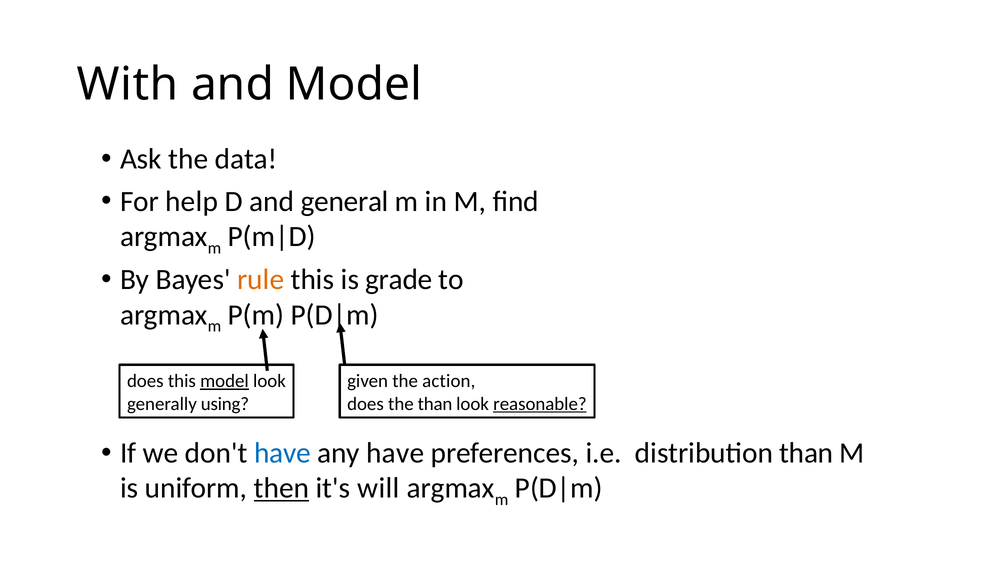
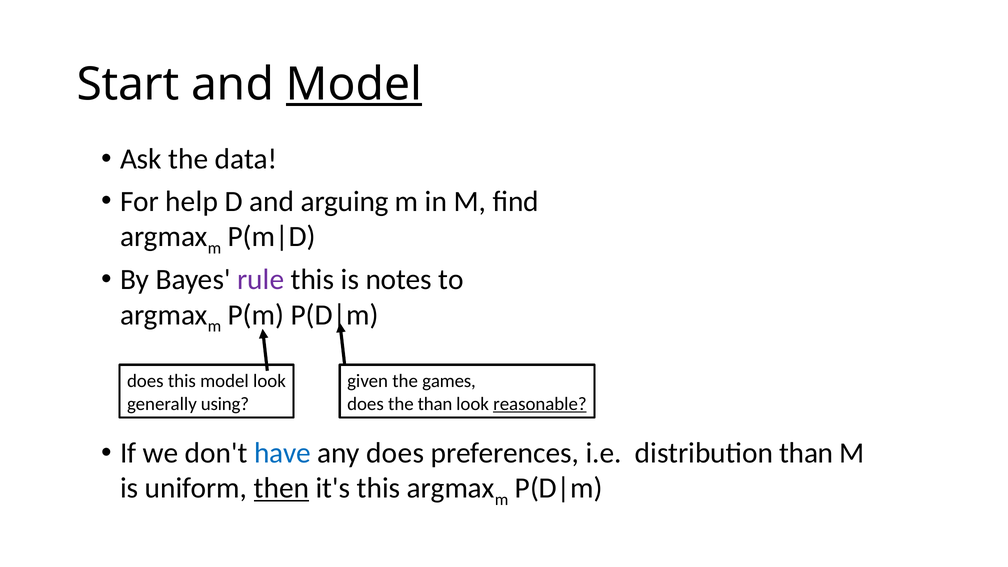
With: With -> Start
Model at (354, 85) underline: none -> present
general: general -> arguing
rule colour: orange -> purple
grade: grade -> notes
model at (224, 381) underline: present -> none
action: action -> games
any have: have -> does
it's will: will -> this
